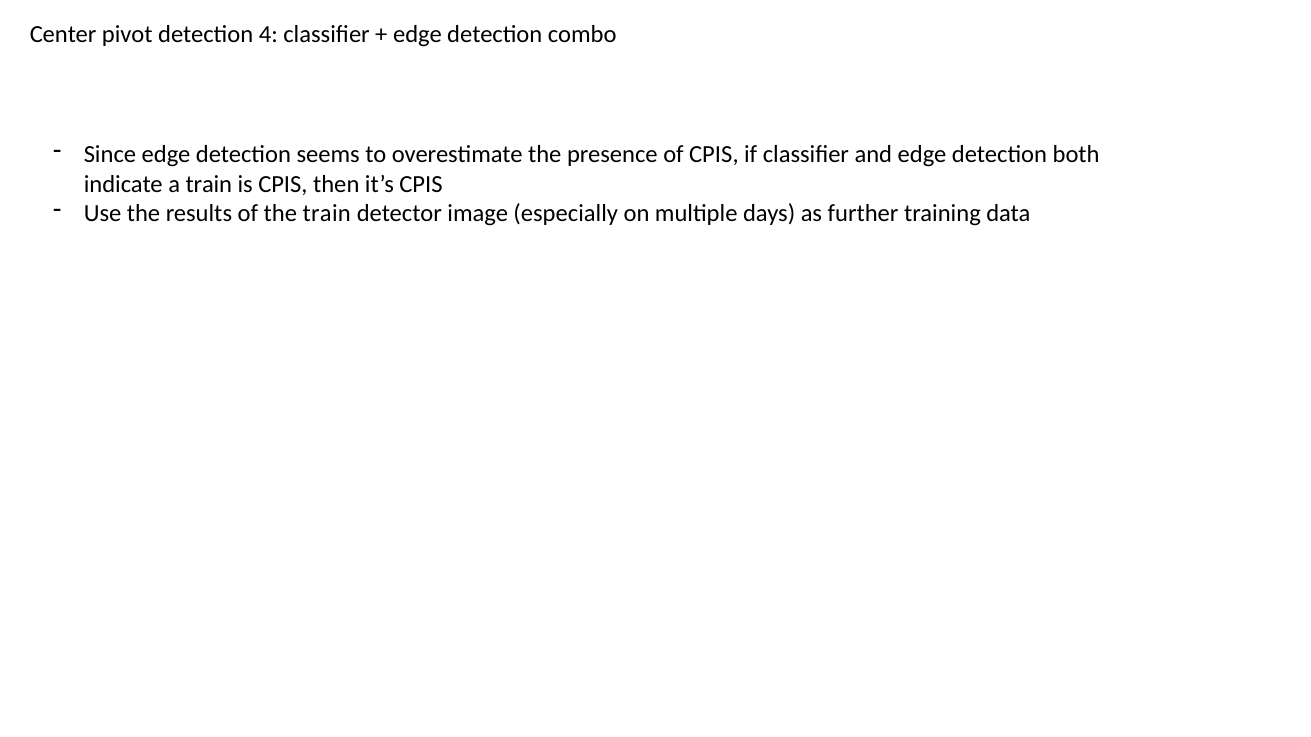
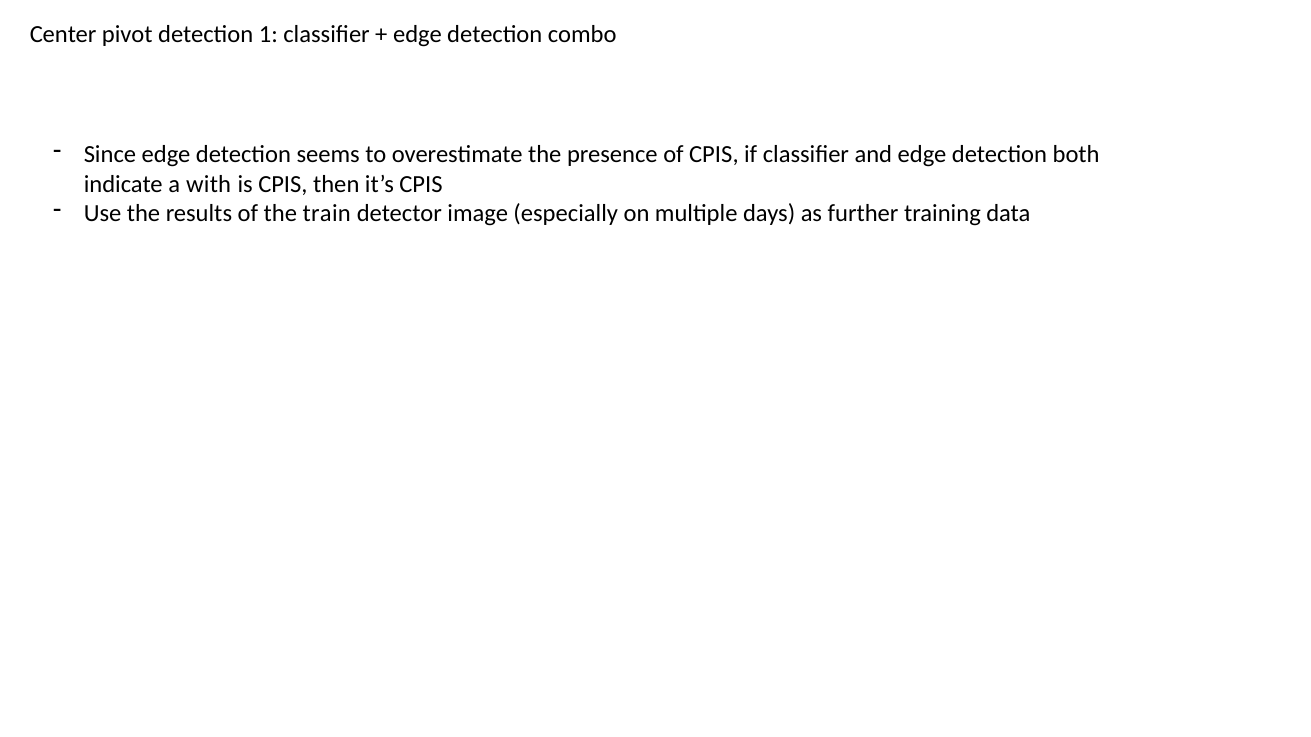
4: 4 -> 1
a train: train -> with
